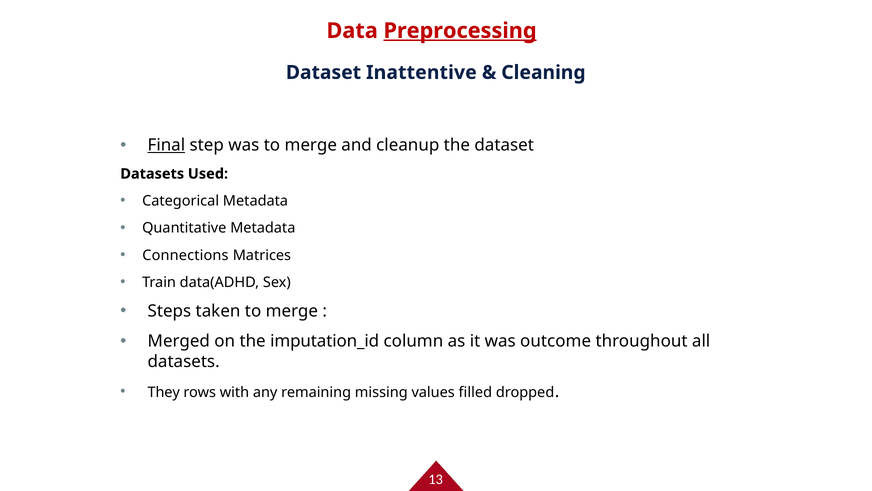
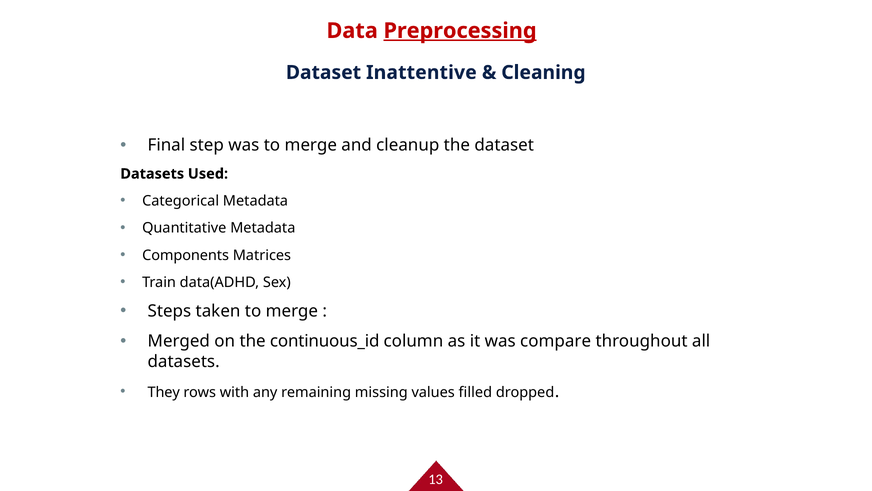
Final underline: present -> none
Connections: Connections -> Components
imputation_id: imputation_id -> continuous_id
outcome: outcome -> compare
